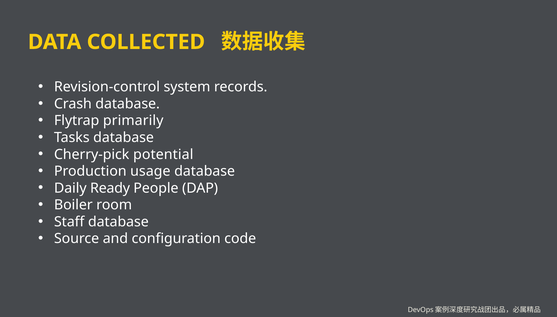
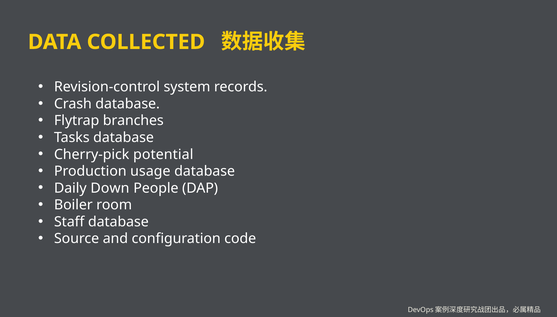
primarily: primarily -> branches
Ready: Ready -> Down
